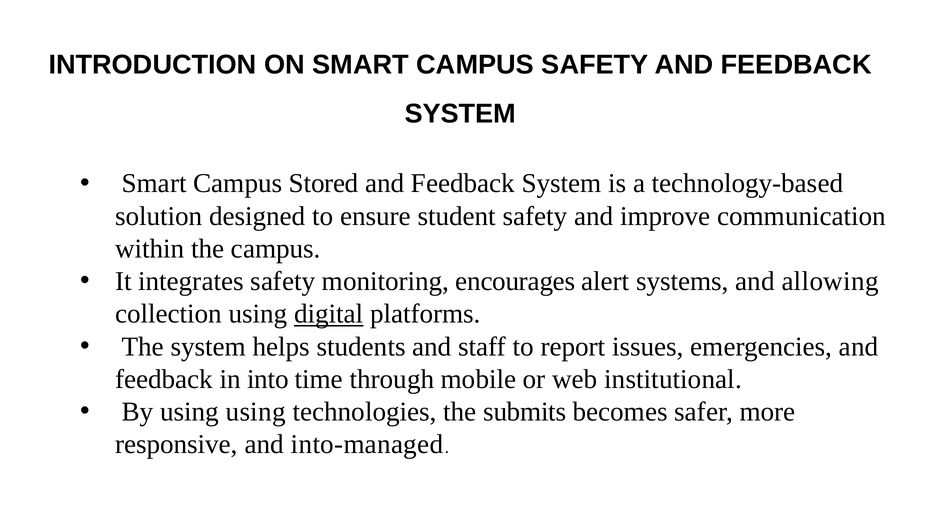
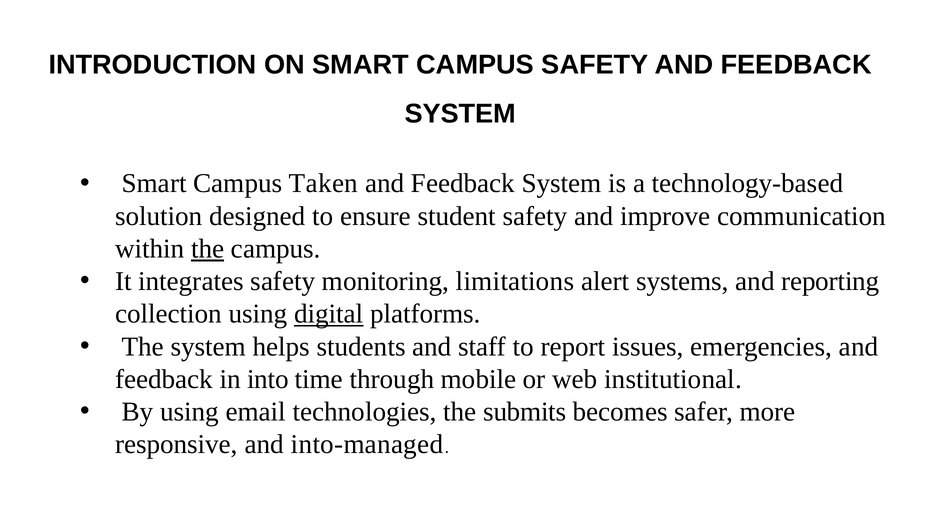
Stored: Stored -> Taken
the at (208, 249) underline: none -> present
encourages: encourages -> limitations
allowing: allowing -> reporting
using using: using -> email
